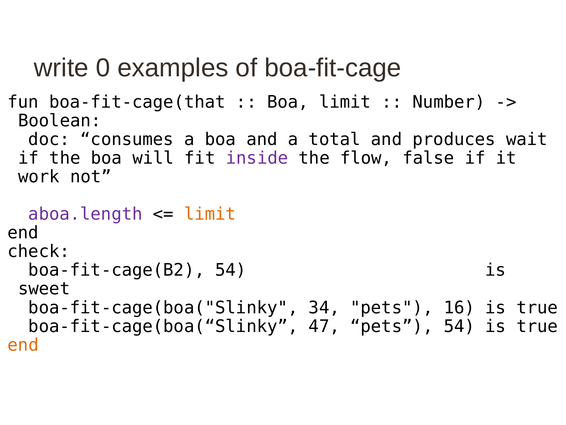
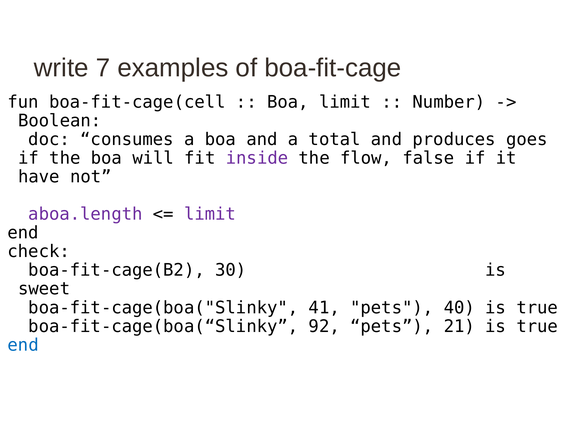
0: 0 -> 7
boa-fit-cage(that: boa-fit-cage(that -> boa-fit-cage(cell
wait: wait -> goes
work: work -> have
limit at (210, 214) colour: orange -> purple
boa-fit-cage(B2 54: 54 -> 30
34: 34 -> 41
16: 16 -> 40
47: 47 -> 92
pets 54: 54 -> 21
end at (23, 345) colour: orange -> blue
